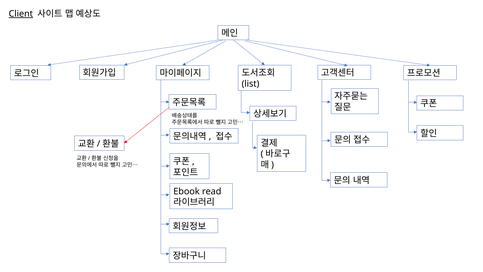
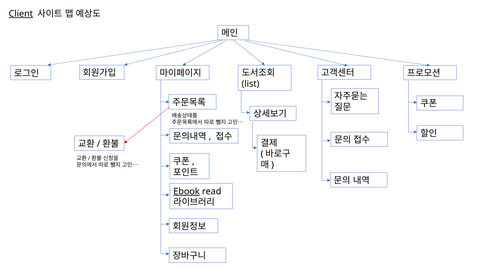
Ebook underline: none -> present
